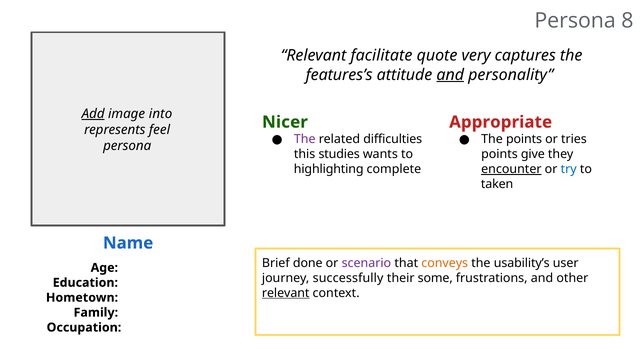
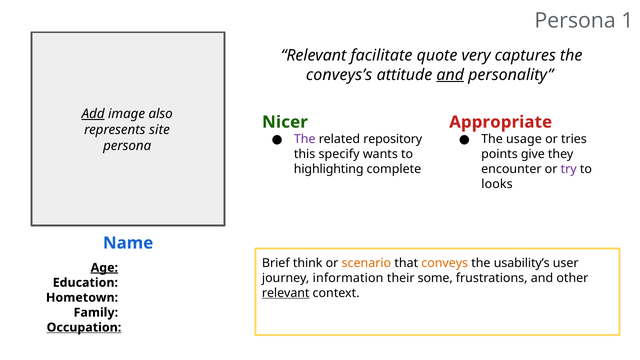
8: 8 -> 1
features’s: features’s -> conveys’s
into: into -> also
feel: feel -> site
difficulties: difficulties -> repository
The points: points -> usage
studies: studies -> specify
encounter underline: present -> none
try colour: blue -> purple
taken: taken -> looks
done: done -> think
scenario colour: purple -> orange
Age underline: none -> present
successfully: successfully -> information
Occupation underline: none -> present
